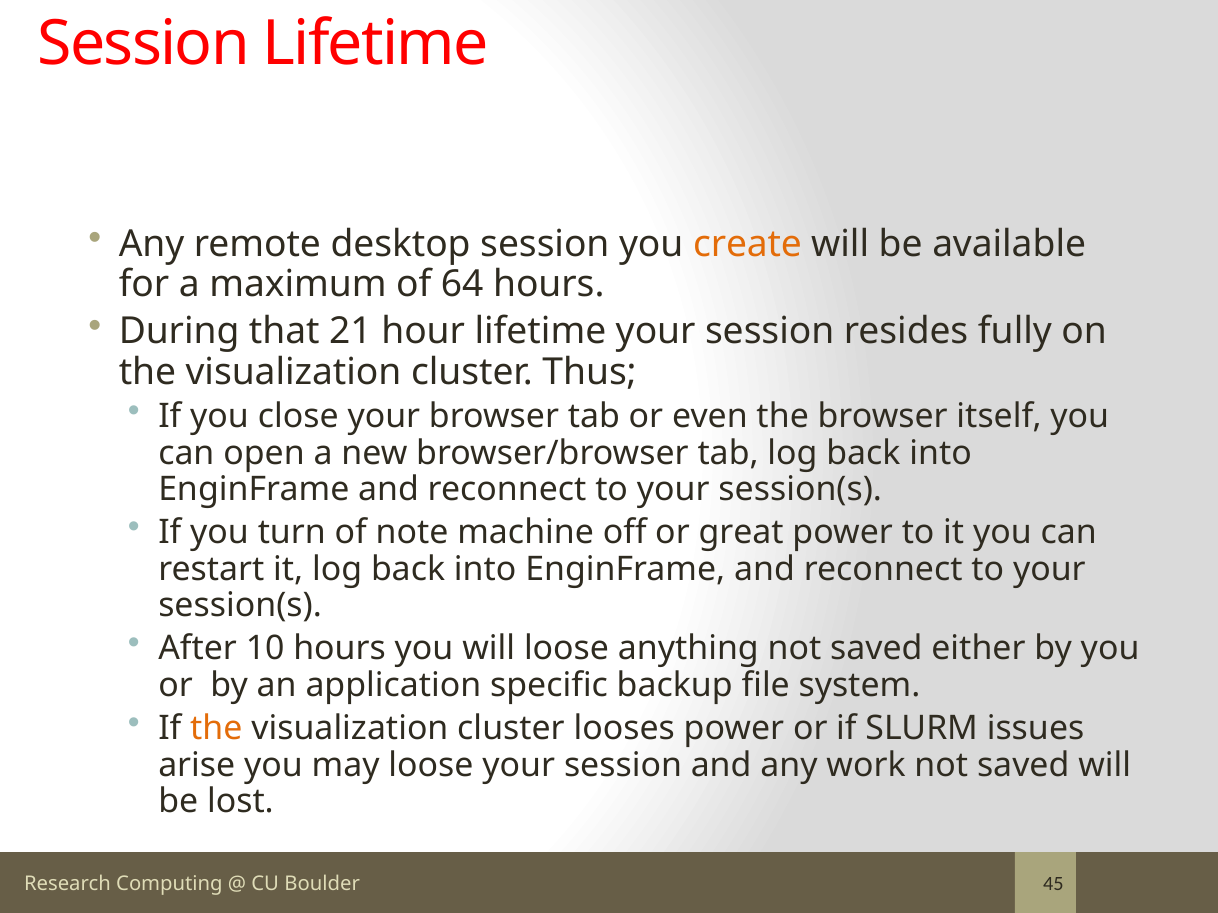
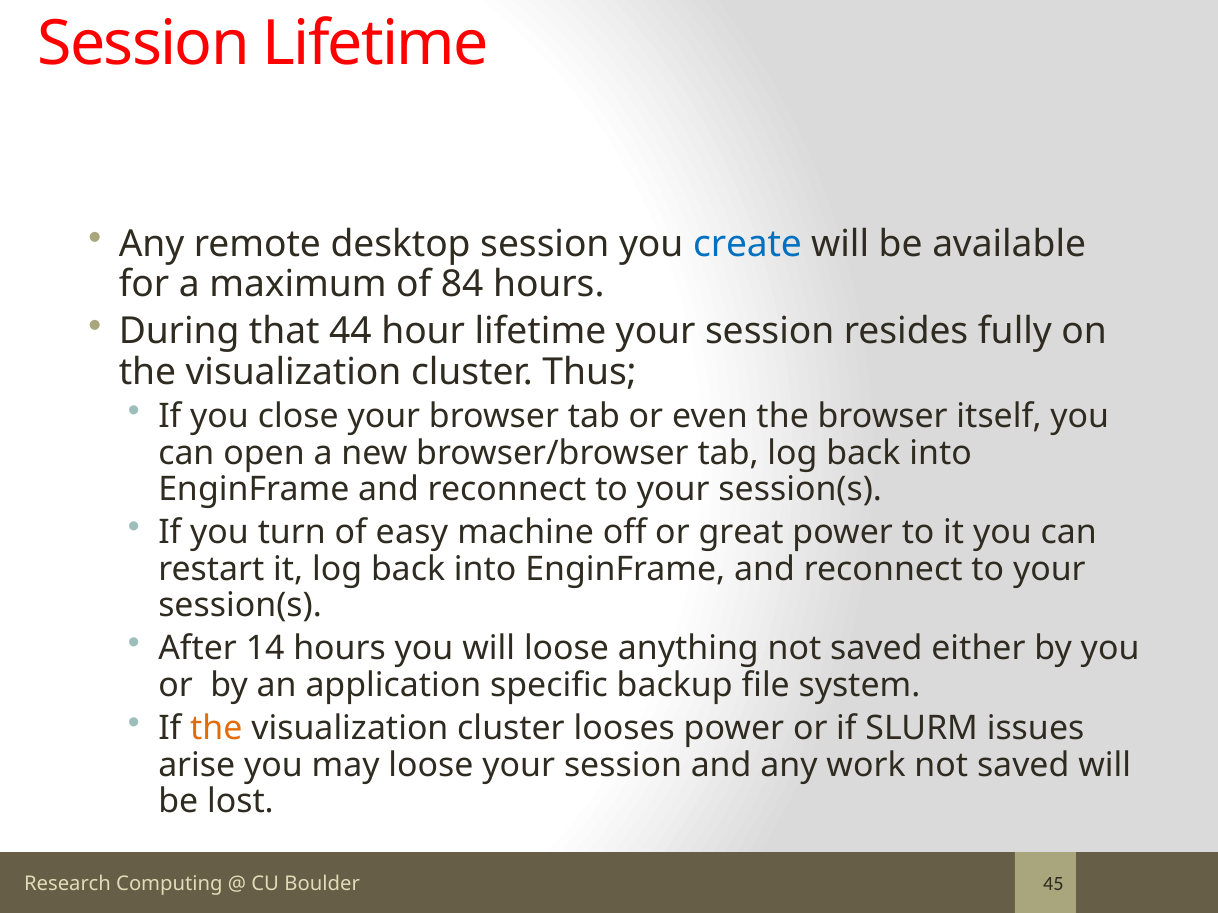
create colour: orange -> blue
64: 64 -> 84
21: 21 -> 44
note: note -> easy
10: 10 -> 14
